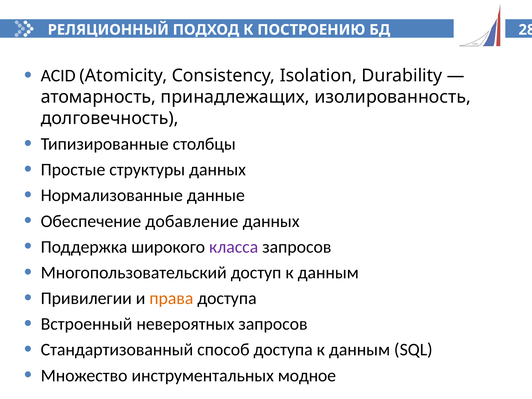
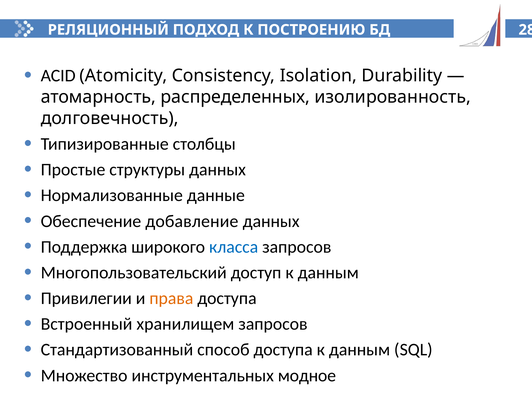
принадлежащих: принадлежащих -> распределенных
класса colour: purple -> blue
невероятных: невероятных -> хранилищем
